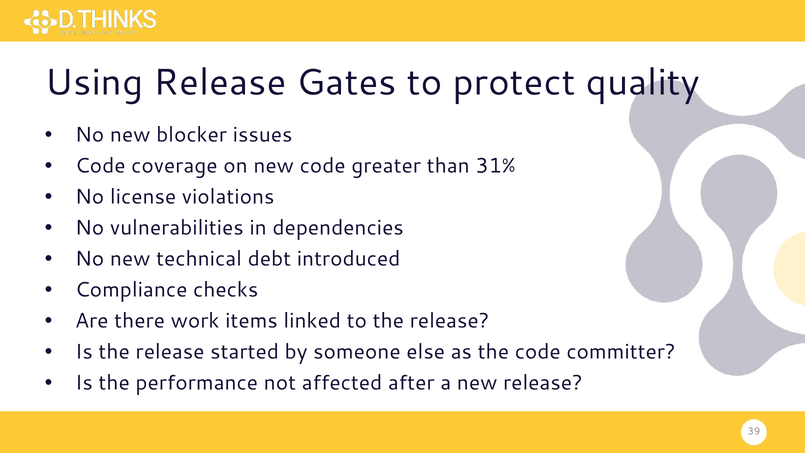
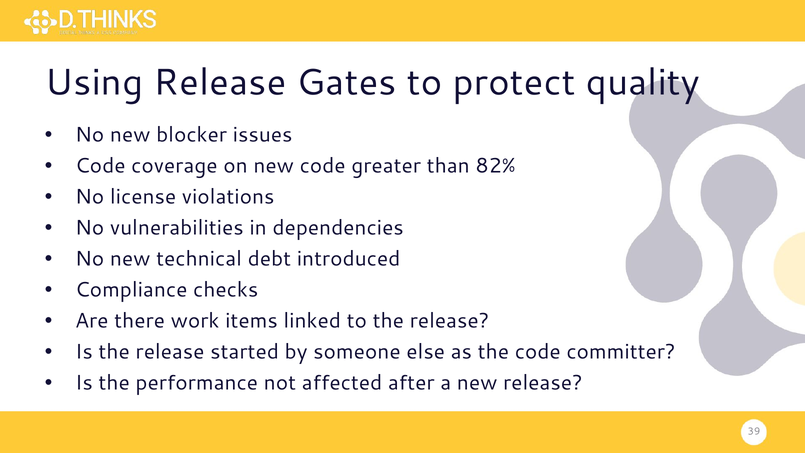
31%: 31% -> 82%
